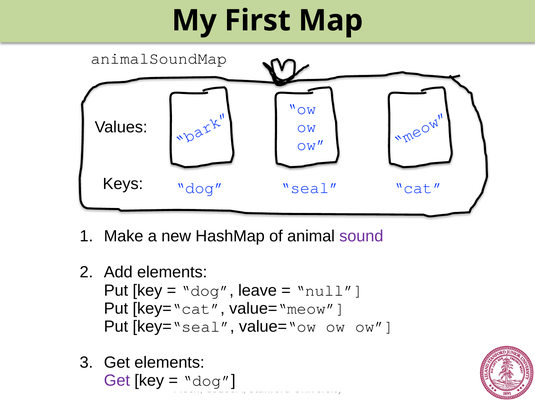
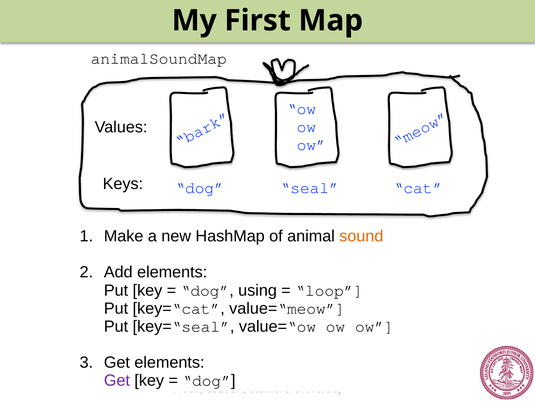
sound colour: purple -> orange
leave: leave -> using
null: null -> loop
